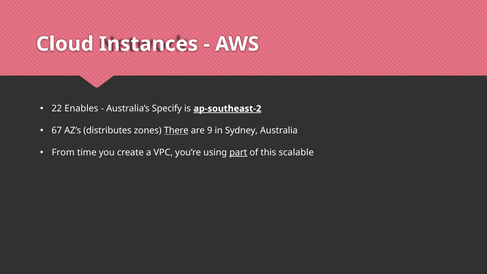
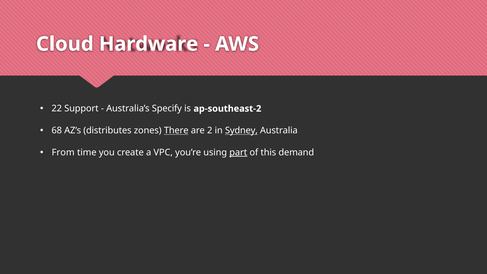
Instances: Instances -> Hardware
Enables: Enables -> Support
ap-southeast-2 underline: present -> none
67: 67 -> 68
9: 9 -> 2
Sydney underline: none -> present
scalable: scalable -> demand
